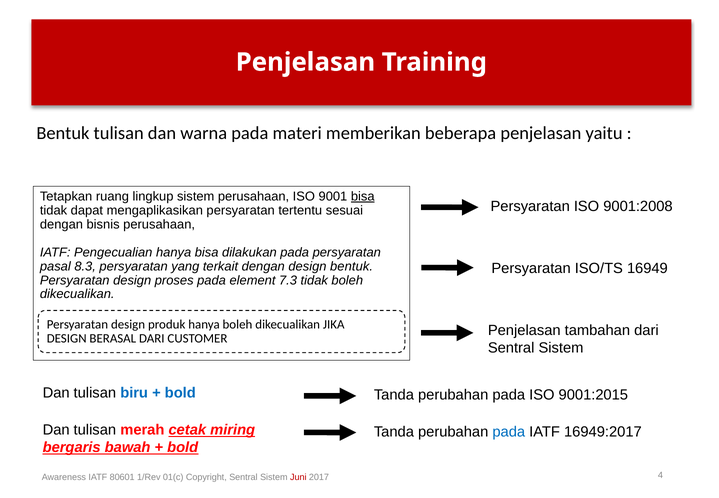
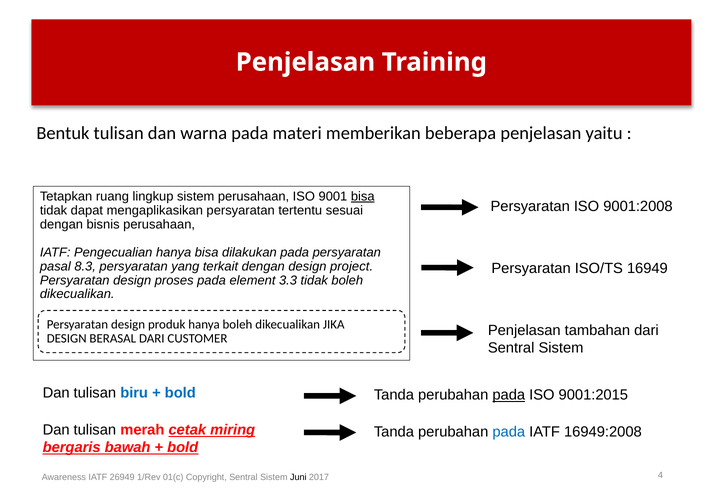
design bentuk: bentuk -> project
7.3: 7.3 -> 3.3
pada at (509, 395) underline: none -> present
16949:2017: 16949:2017 -> 16949:2008
80601: 80601 -> 26949
Juni colour: red -> black
